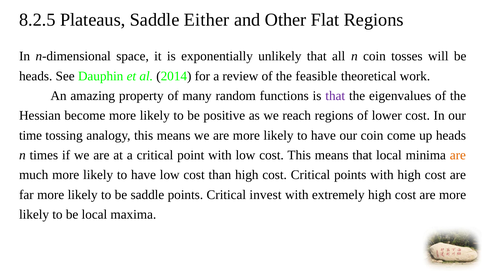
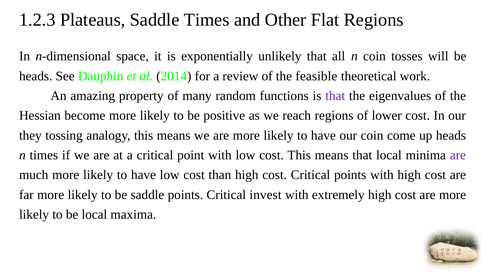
8.2.5: 8.2.5 -> 1.2.3
Saddle Either: Either -> Times
time: time -> they
are at (458, 155) colour: orange -> purple
